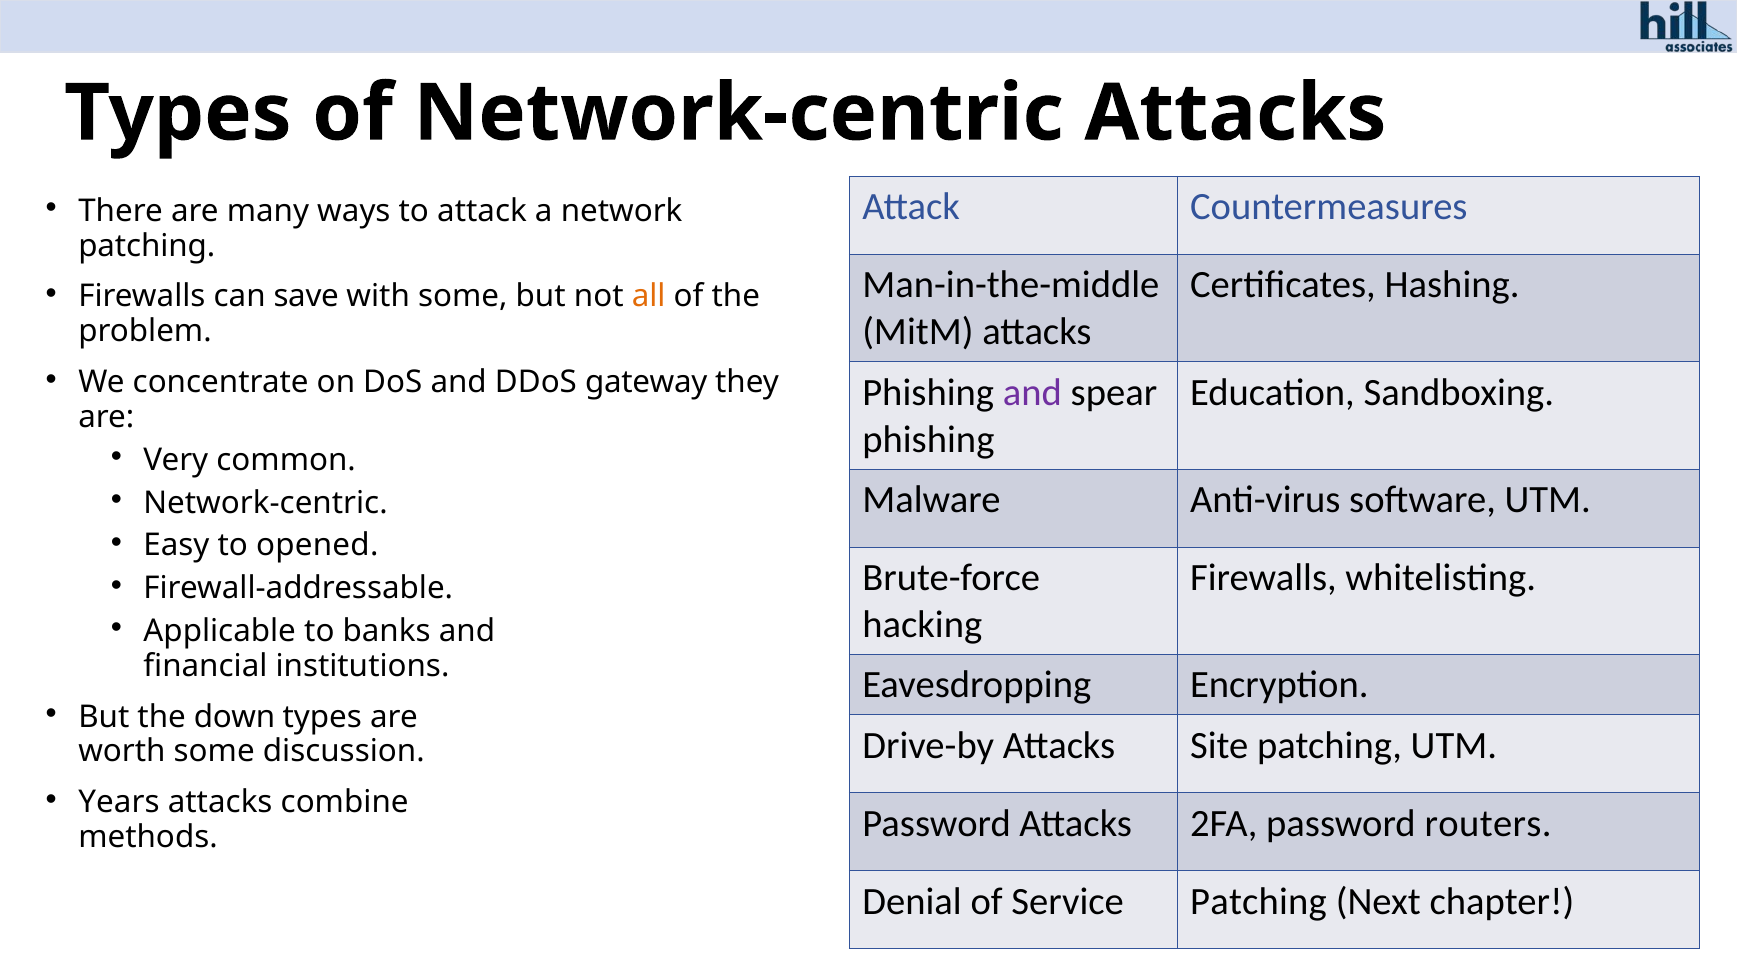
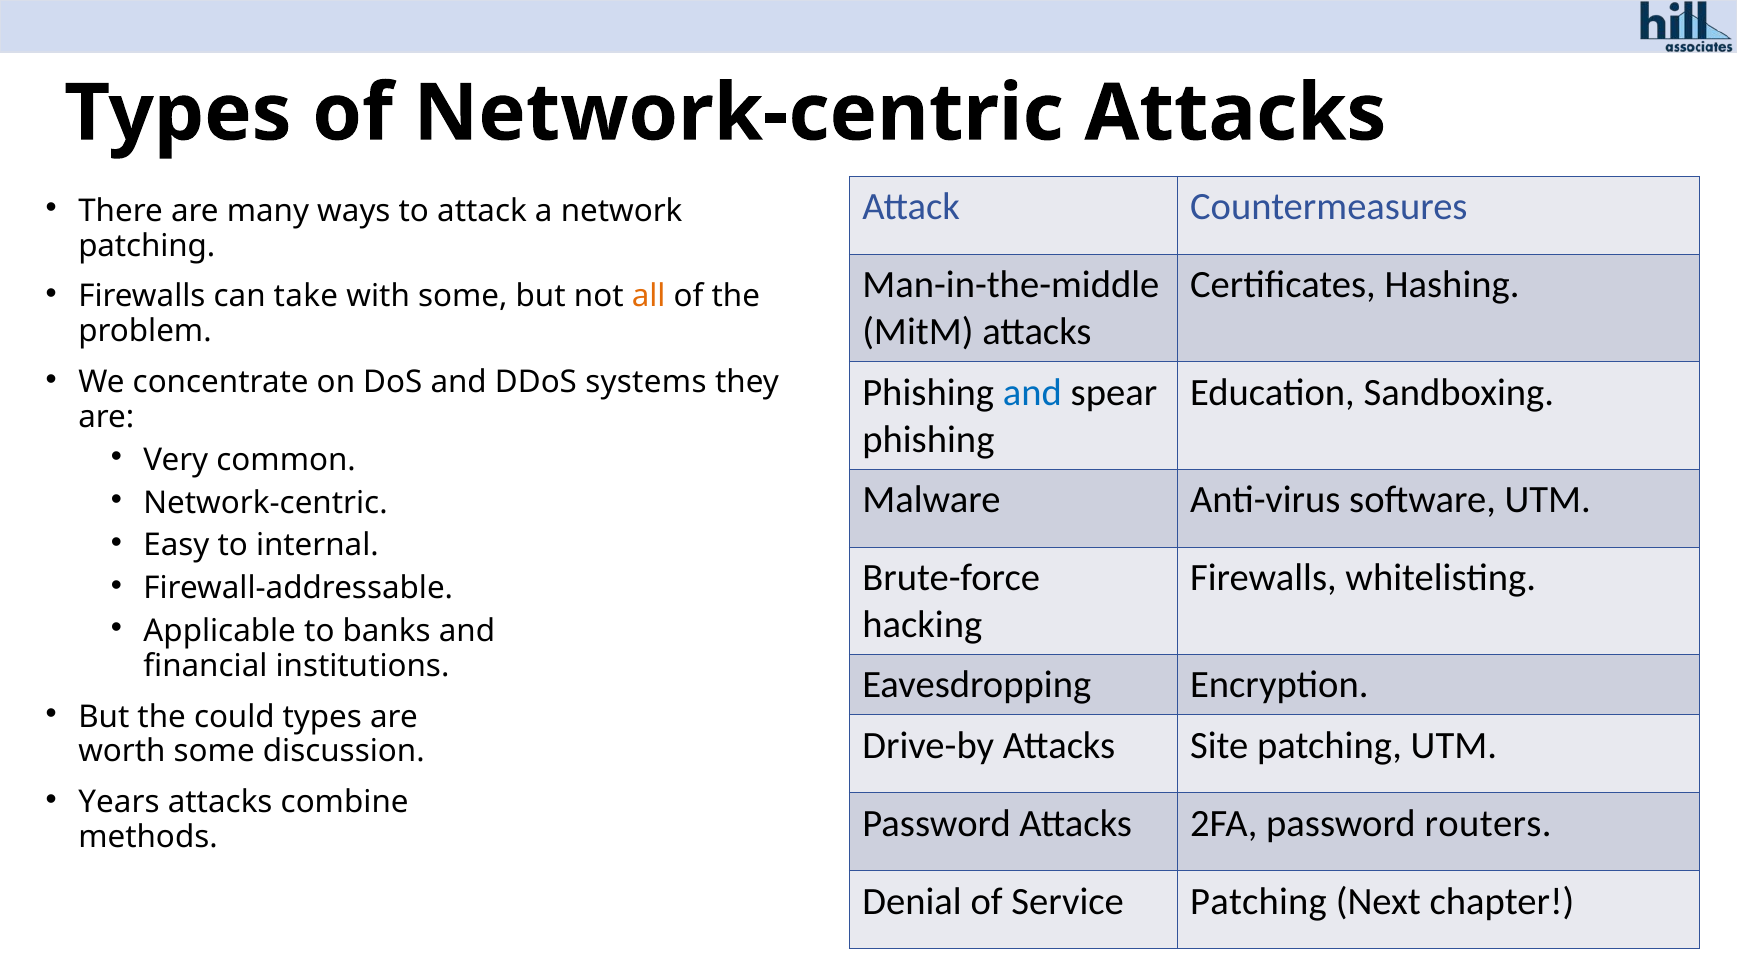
save: save -> take
gateway: gateway -> systems
and at (1032, 392) colour: purple -> blue
opened: opened -> internal
down: down -> could
